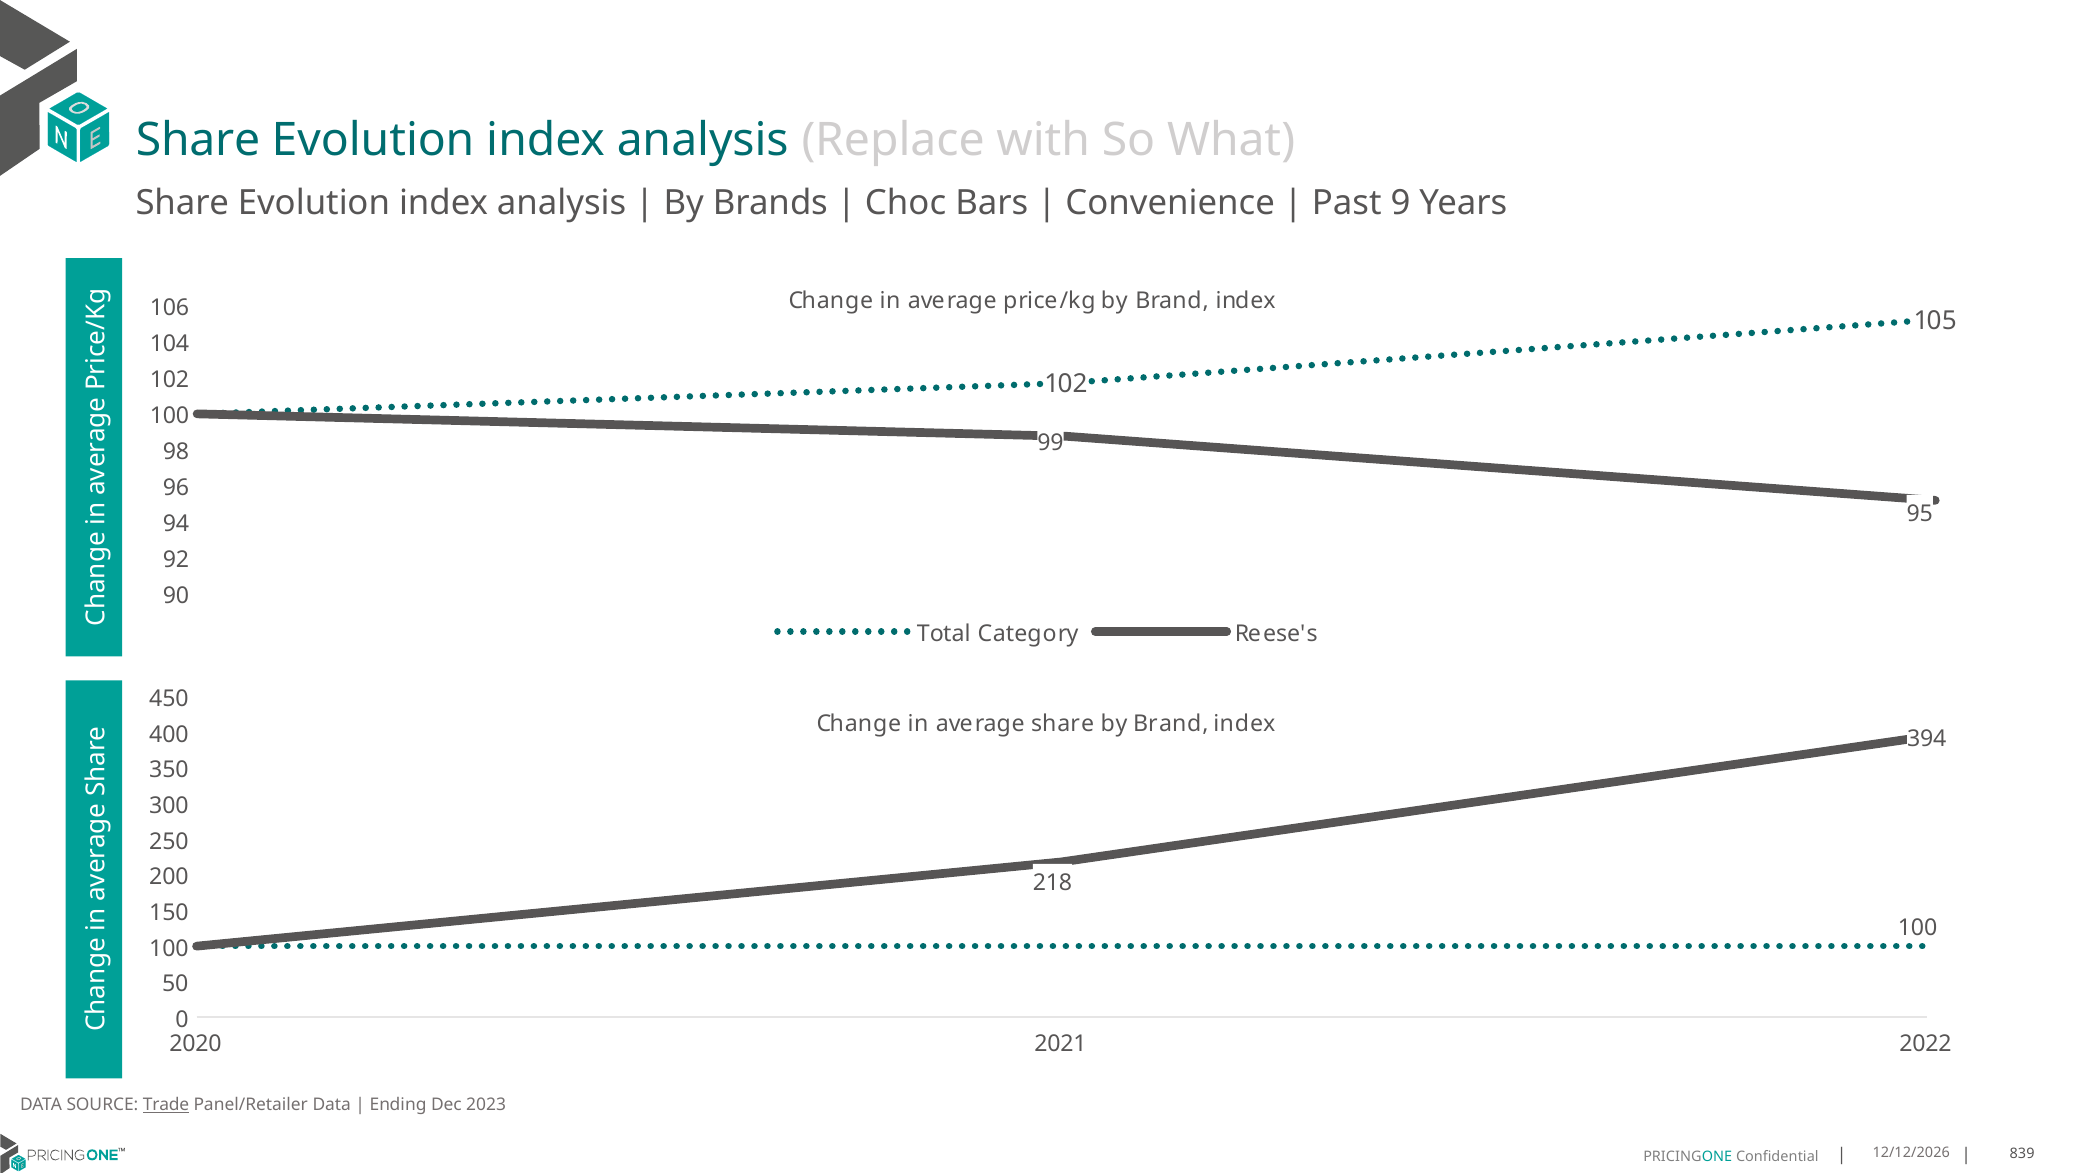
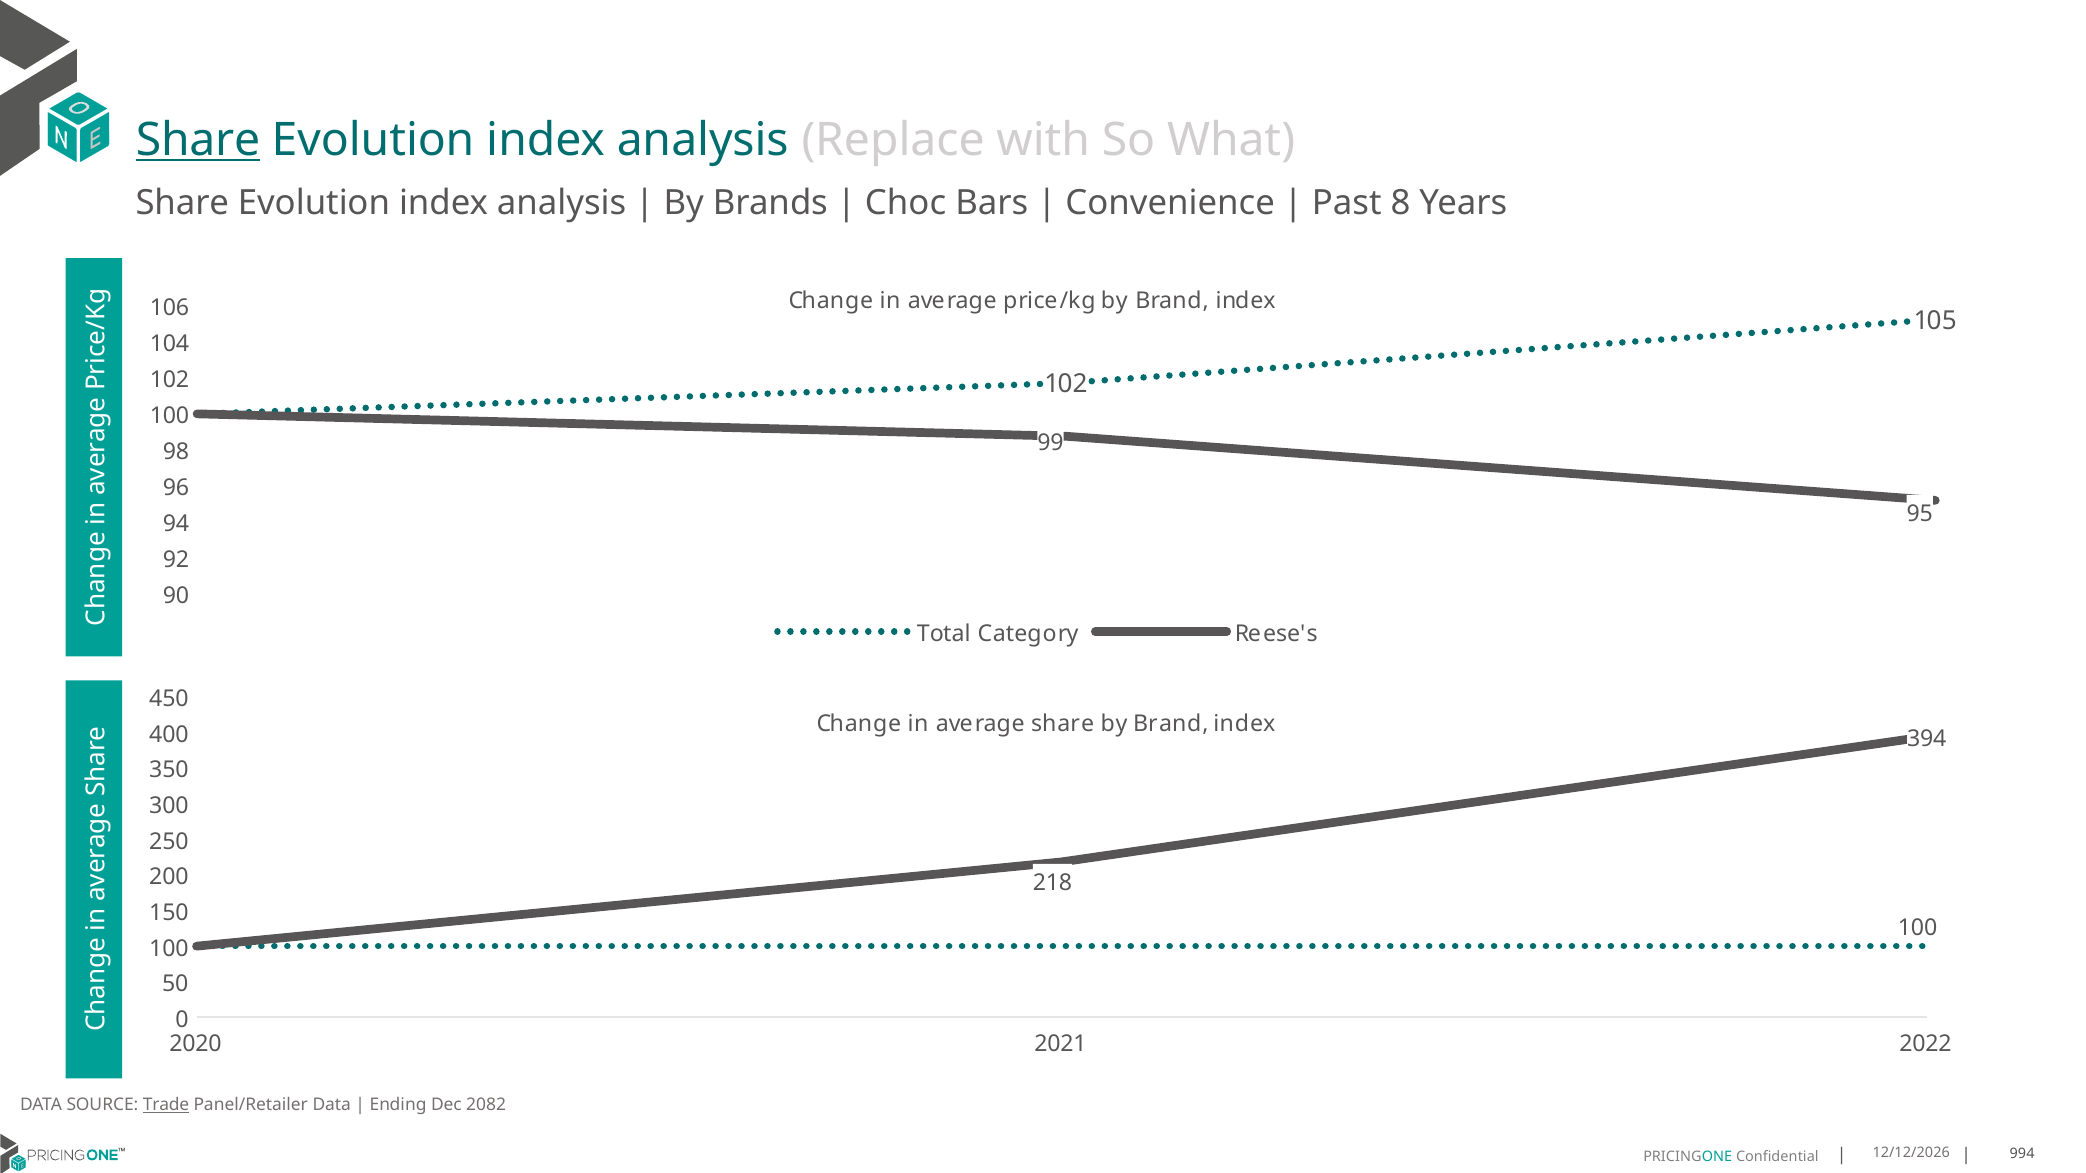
Share at (198, 140) underline: none -> present
9: 9 -> 8
2023: 2023 -> 2082
839: 839 -> 994
